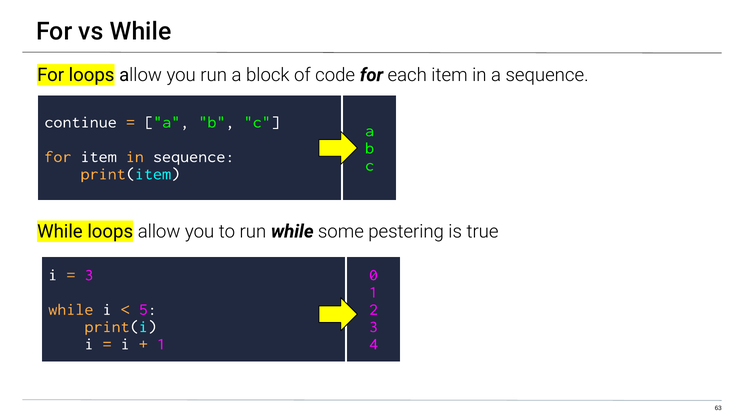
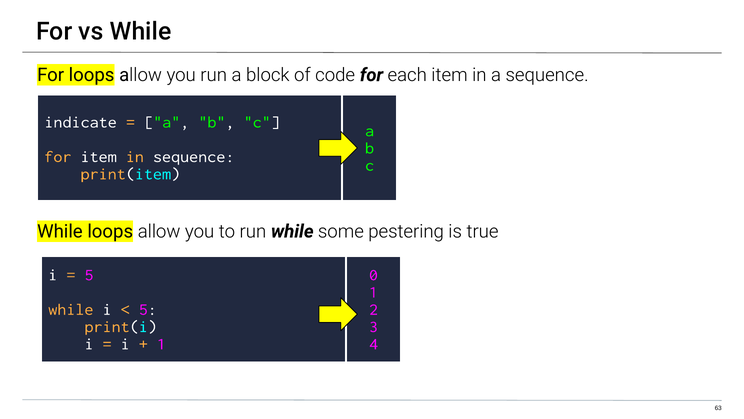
continue: continue -> indicate
3 at (89, 274): 3 -> 5
